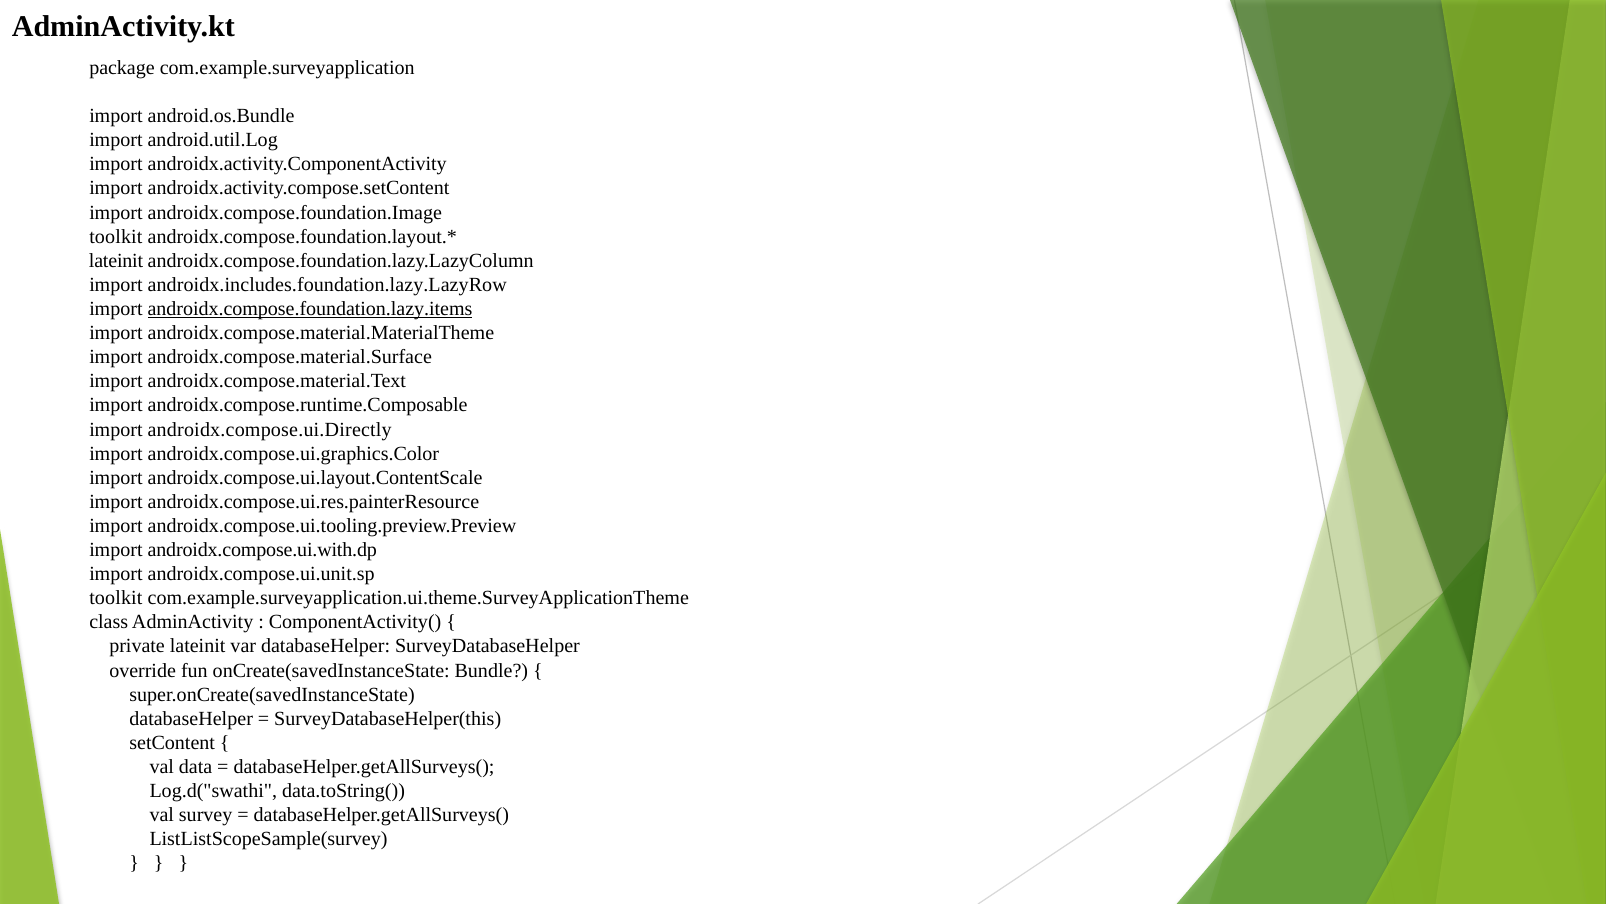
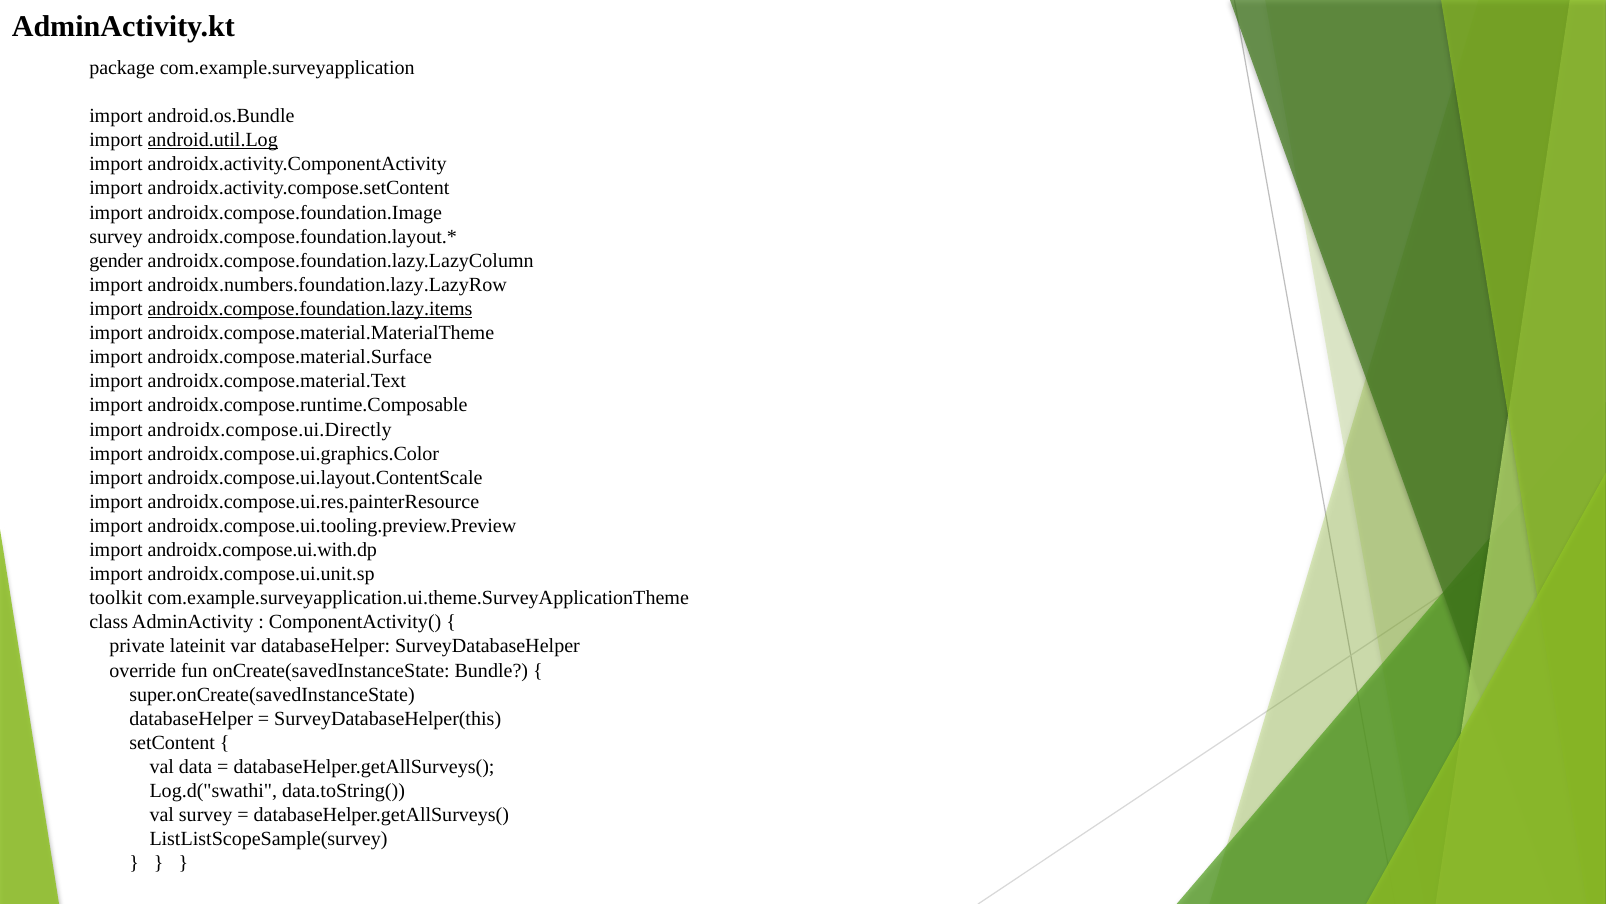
android.util.Log underline: none -> present
toolkit at (116, 236): toolkit -> survey
lateinit at (116, 260): lateinit -> gender
androidx.includes.foundation.lazy.LazyRow: androidx.includes.foundation.lazy.LazyRow -> androidx.numbers.foundation.lazy.LazyRow
